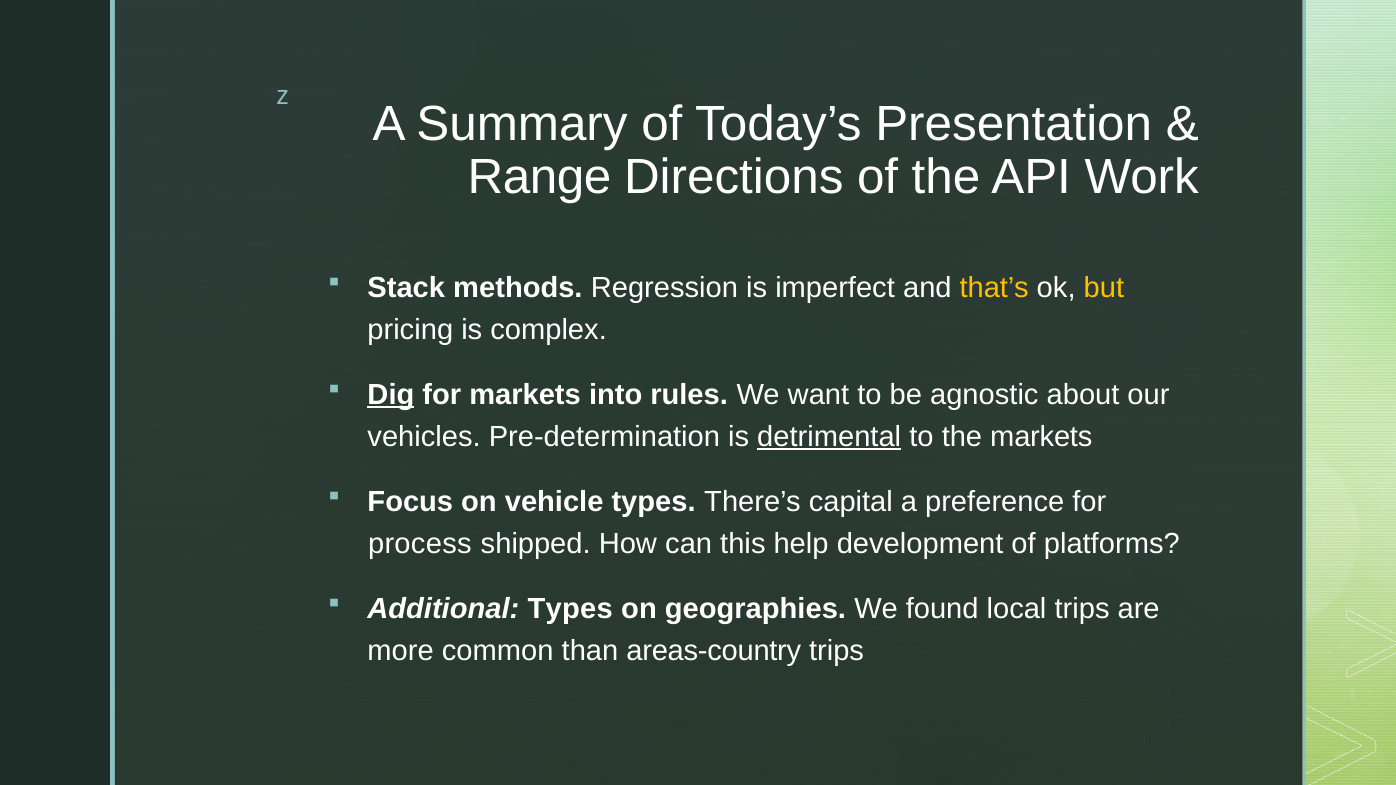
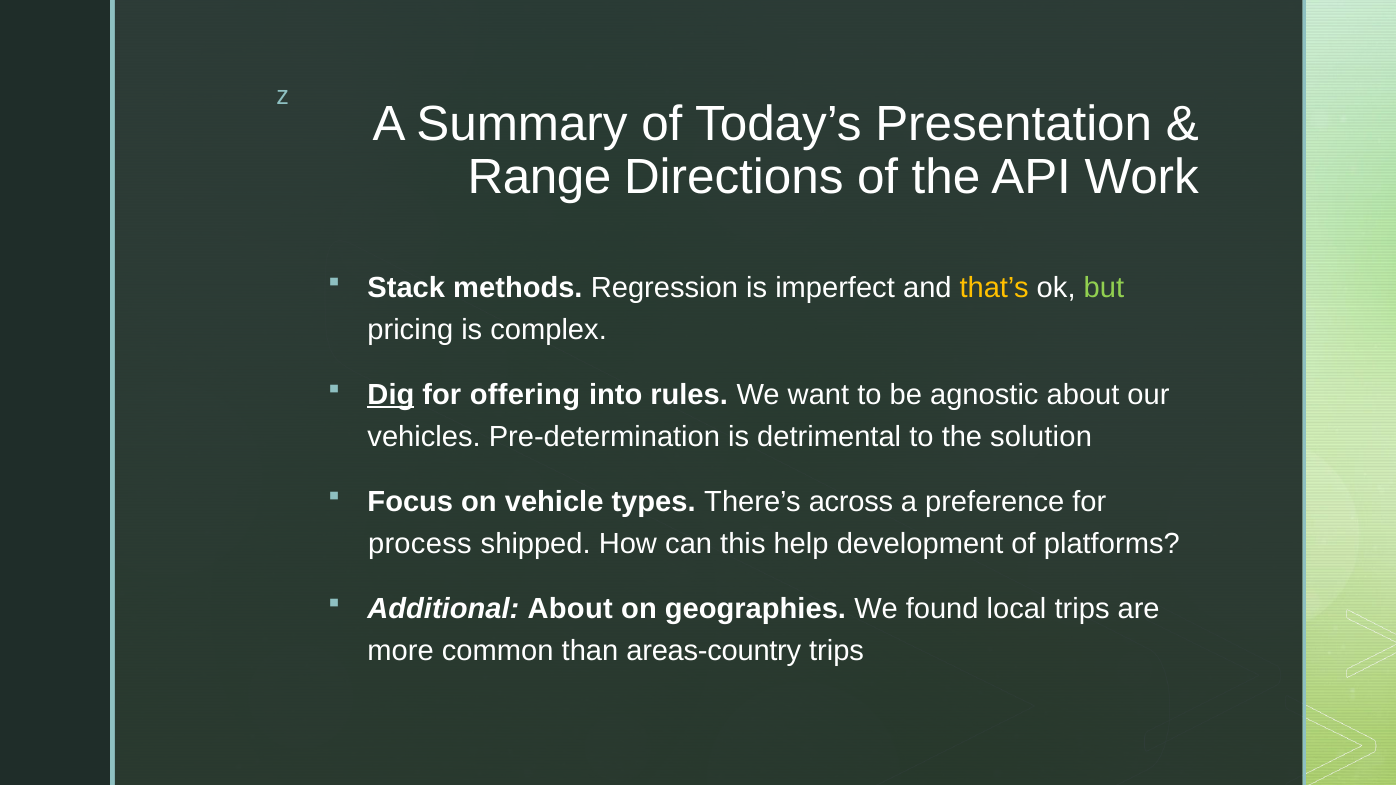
but colour: yellow -> light green
for markets: markets -> offering
detrimental underline: present -> none
the markets: markets -> solution
capital: capital -> across
Additional Types: Types -> About
